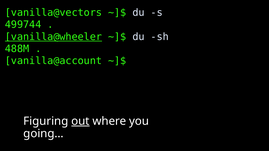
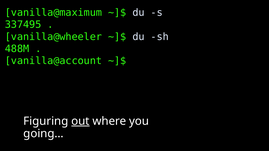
vanilla@vectors: vanilla@vectors -> vanilla@maximum
499744: 499744 -> 337495
vanilla@wheeler underline: present -> none
